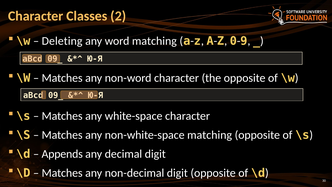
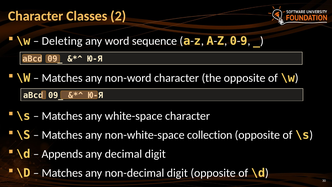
word matching: matching -> sequence
non-white-space matching: matching -> collection
